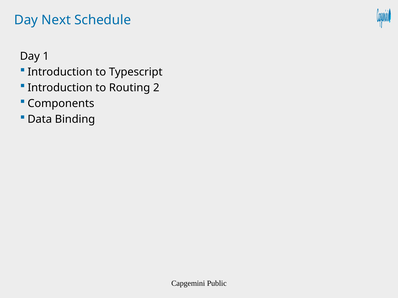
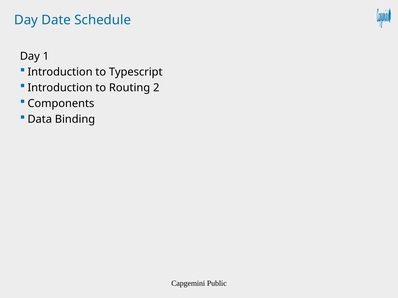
Next: Next -> Date
